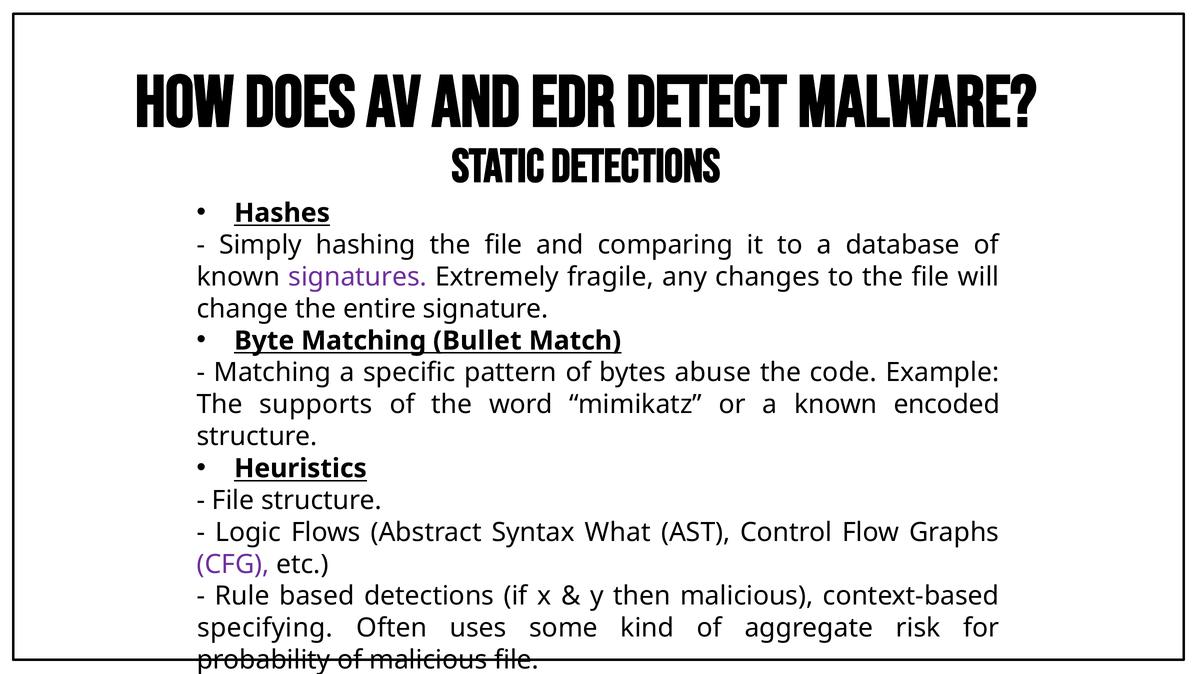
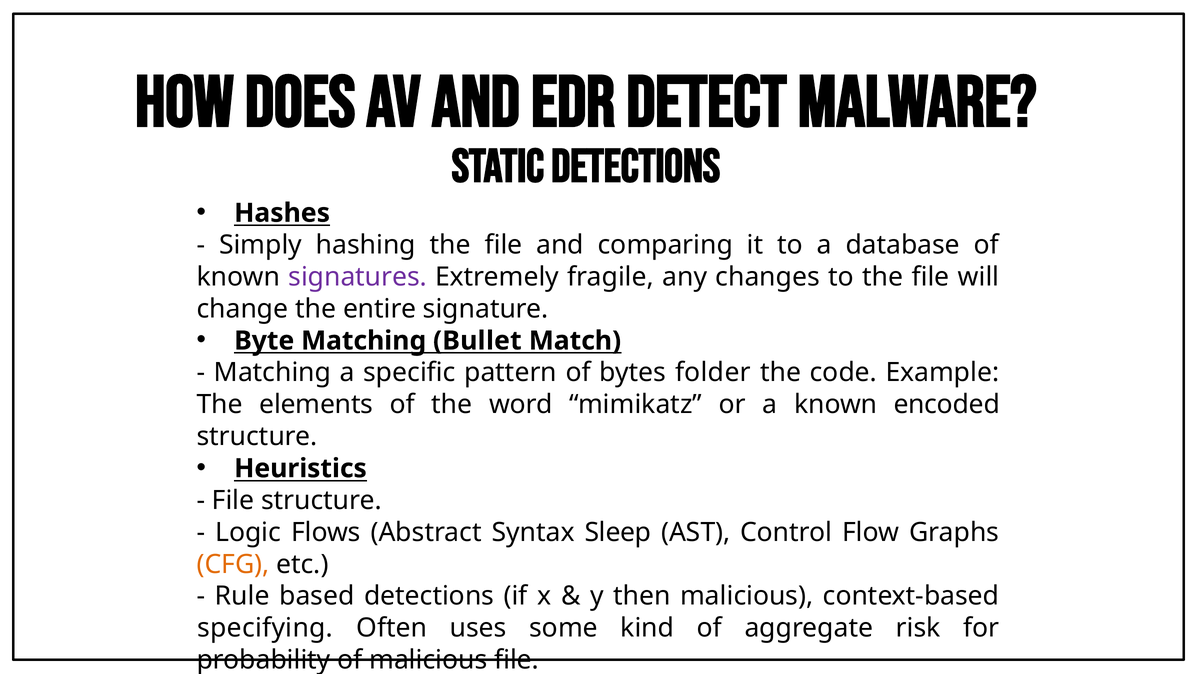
abuse: abuse -> folder
supports: supports -> elements
What: What -> Sleep
CFG colour: purple -> orange
